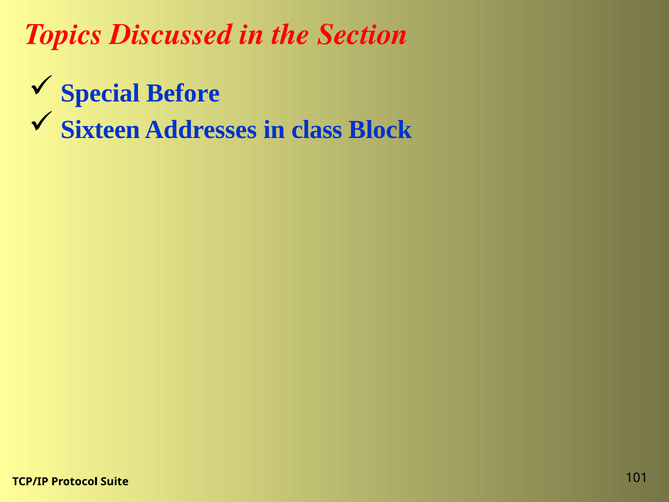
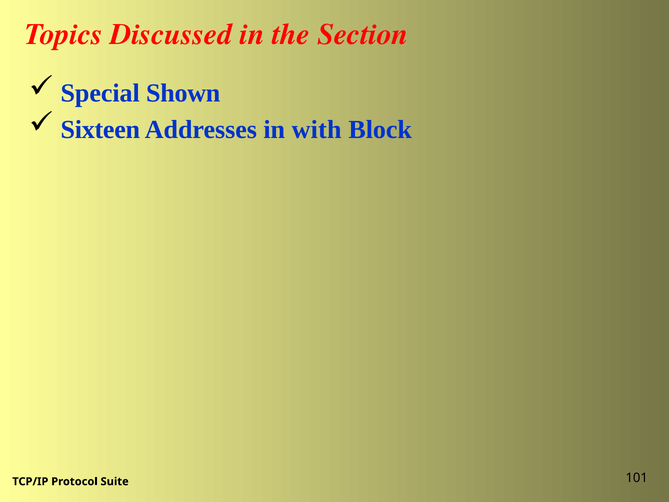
Before: Before -> Shown
class: class -> with
